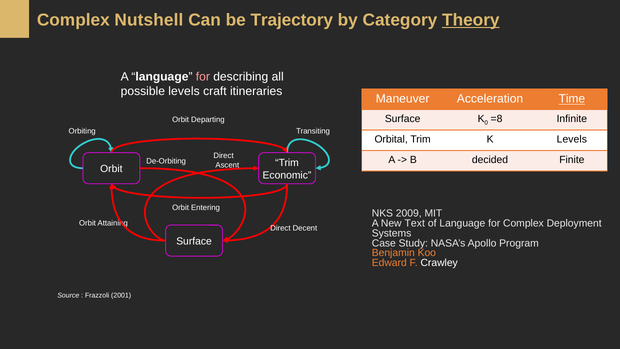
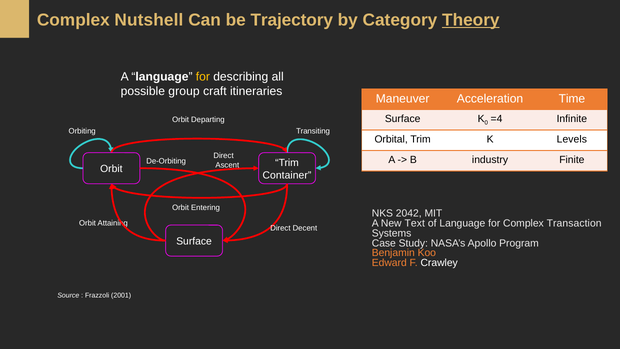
for at (203, 77) colour: pink -> yellow
possible levels: levels -> group
Time underline: present -> none
=8: =8 -> =4
decided: decided -> industry
Economic: Economic -> Container
2009: 2009 -> 2042
Deployment: Deployment -> Transaction
